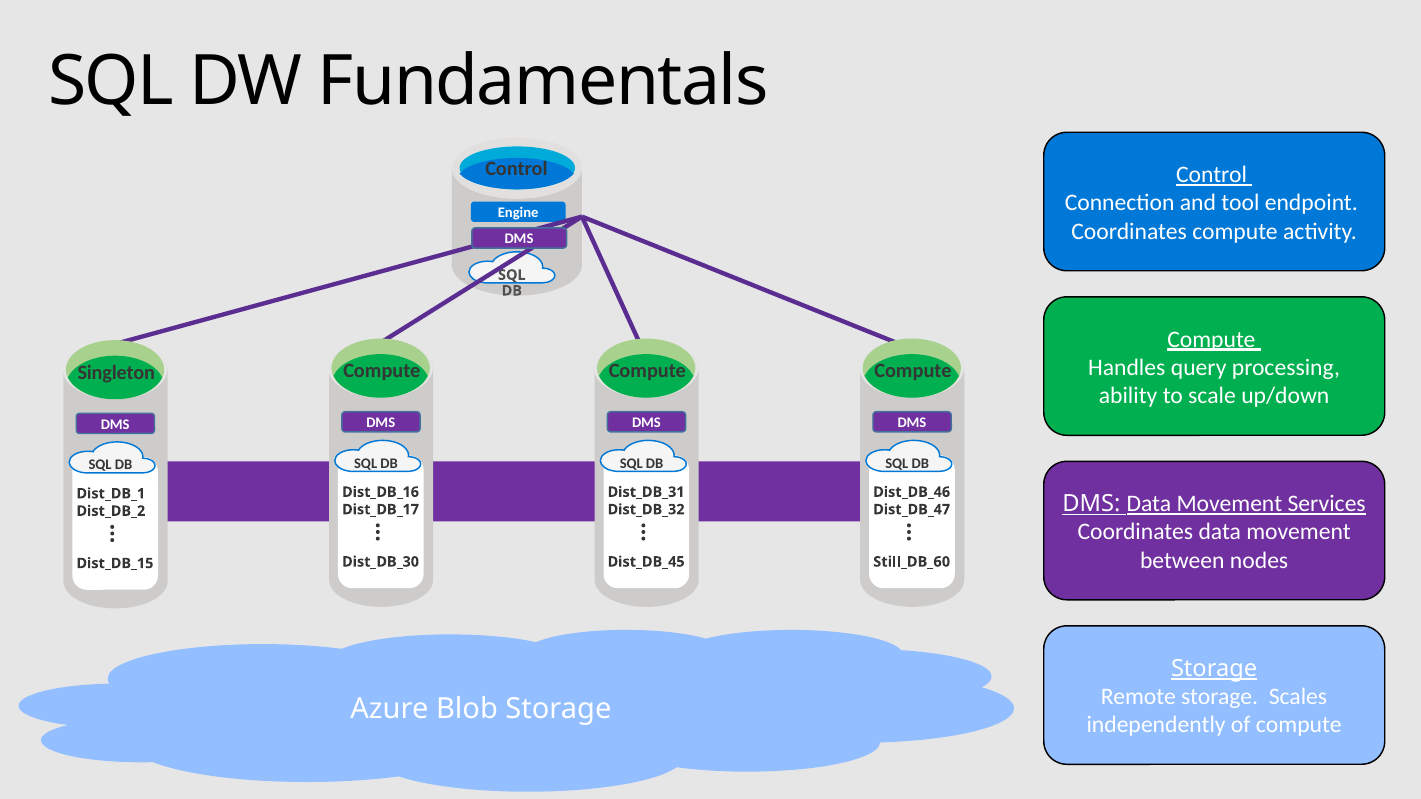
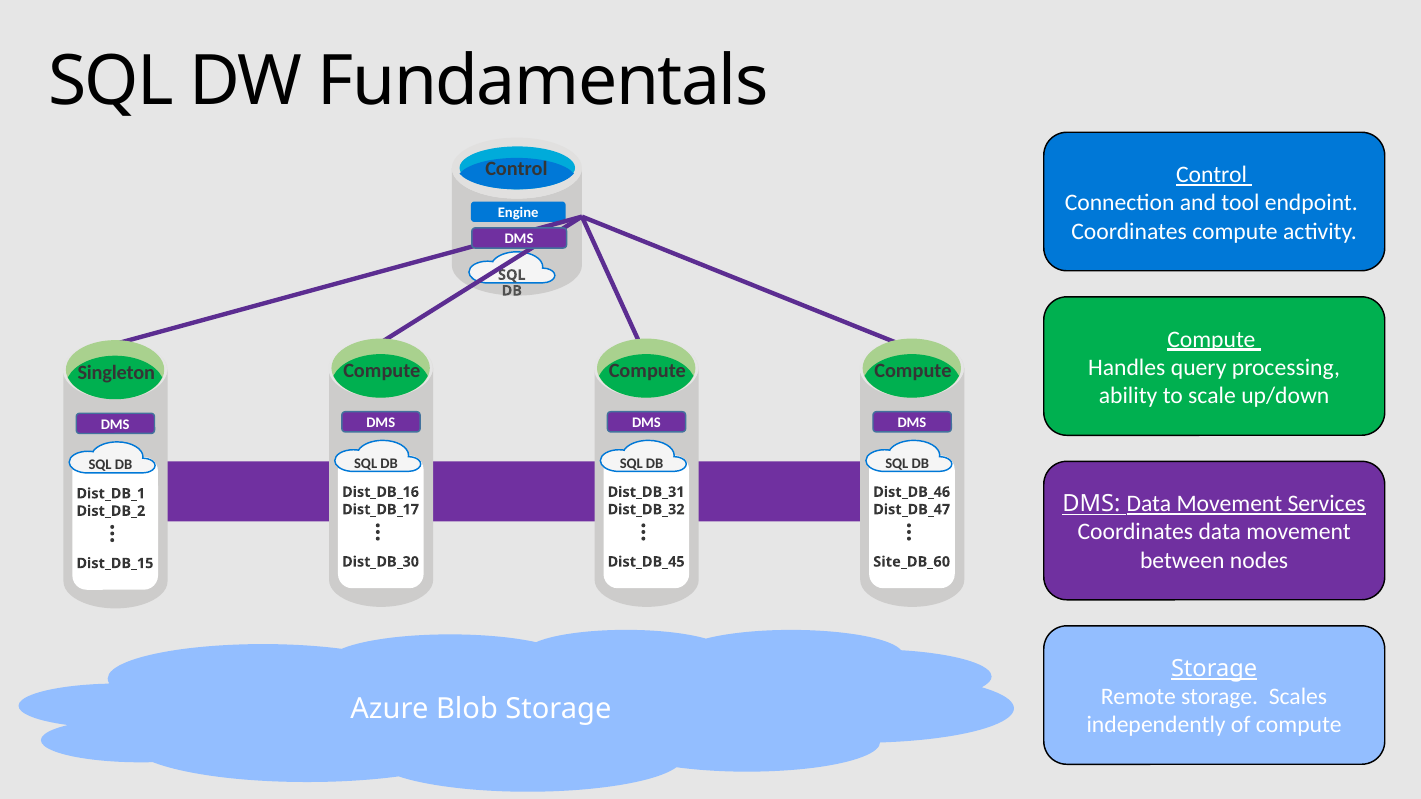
Still_DB_60: Still_DB_60 -> Site_DB_60
